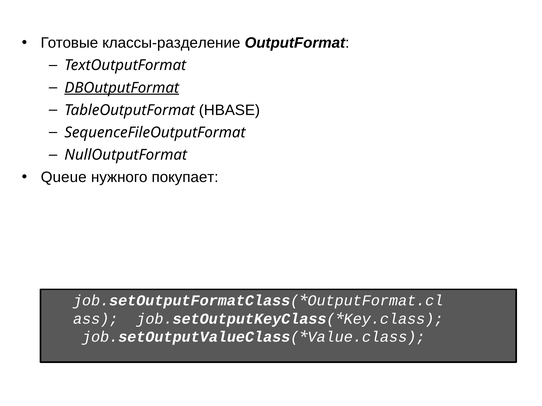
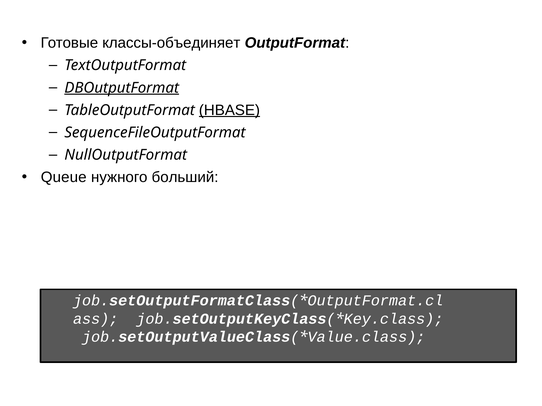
классы-разделение: классы-разделение -> классы-объединяет
HBASE underline: none -> present
покупает: покупает -> больший
